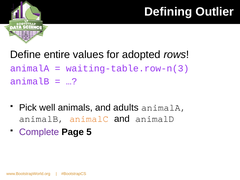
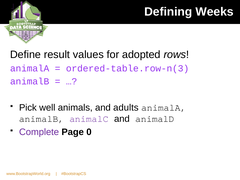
Outlier: Outlier -> Weeks
entire: entire -> result
waiting-table.row-n(3: waiting-table.row-n(3 -> ordered-table.row-n(3
animalC colour: orange -> purple
5: 5 -> 0
